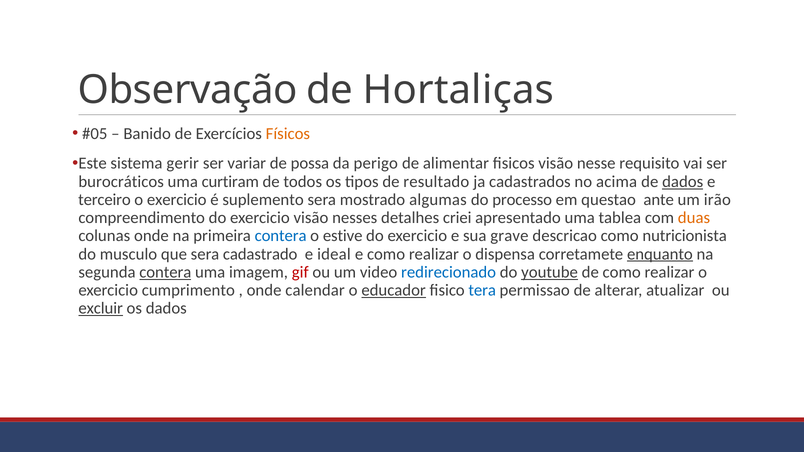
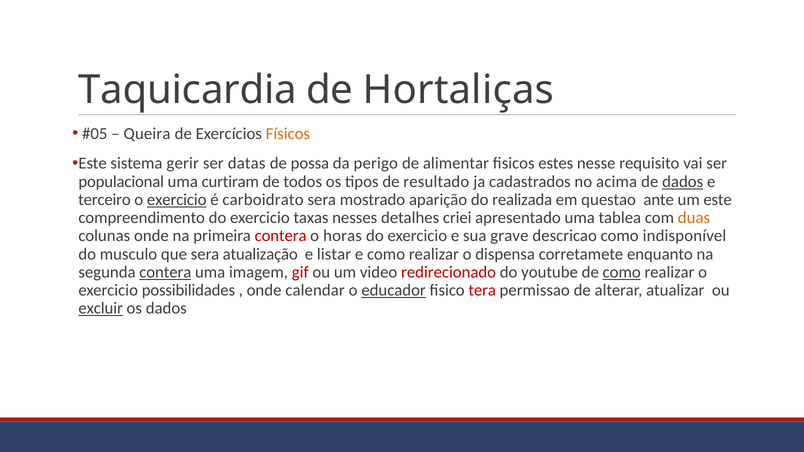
Observação: Observação -> Taquicardia
Banido: Banido -> Queira
variar: variar -> datas
fisicos visão: visão -> estes
burocráticos: burocráticos -> populacional
exercicio at (177, 200) underline: none -> present
suplemento: suplemento -> carboidrato
algumas: algumas -> aparição
processo: processo -> realizada
um irão: irão -> este
exercicio visão: visão -> taxas
contera at (281, 236) colour: blue -> red
estive: estive -> horas
nutricionista: nutricionista -> indisponível
cadastrado: cadastrado -> atualização
ideal: ideal -> listar
enquanto underline: present -> none
redirecionado colour: blue -> red
youtube underline: present -> none
como at (622, 272) underline: none -> present
cumprimento: cumprimento -> possibilidades
tera colour: blue -> red
